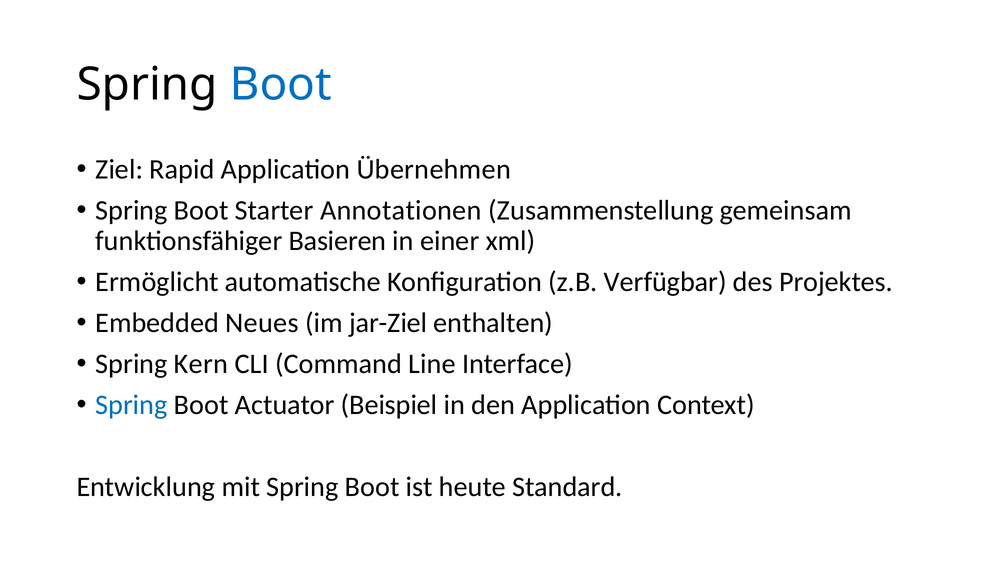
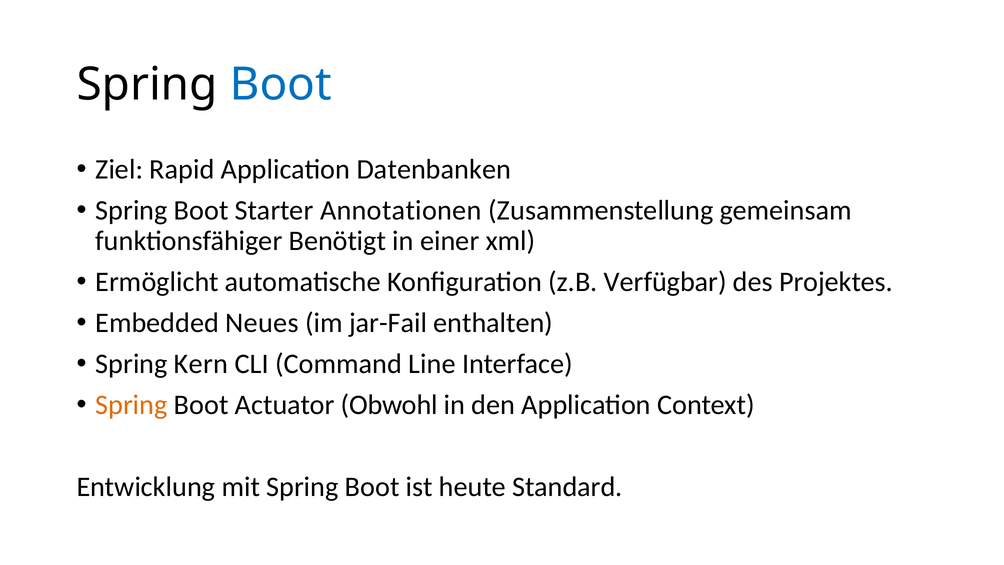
Übernehmen: Übernehmen -> Datenbanken
Basieren: Basieren -> Benötigt
jar-Ziel: jar-Ziel -> jar-Fail
Spring at (131, 405) colour: blue -> orange
Beispiel: Beispiel -> Obwohl
